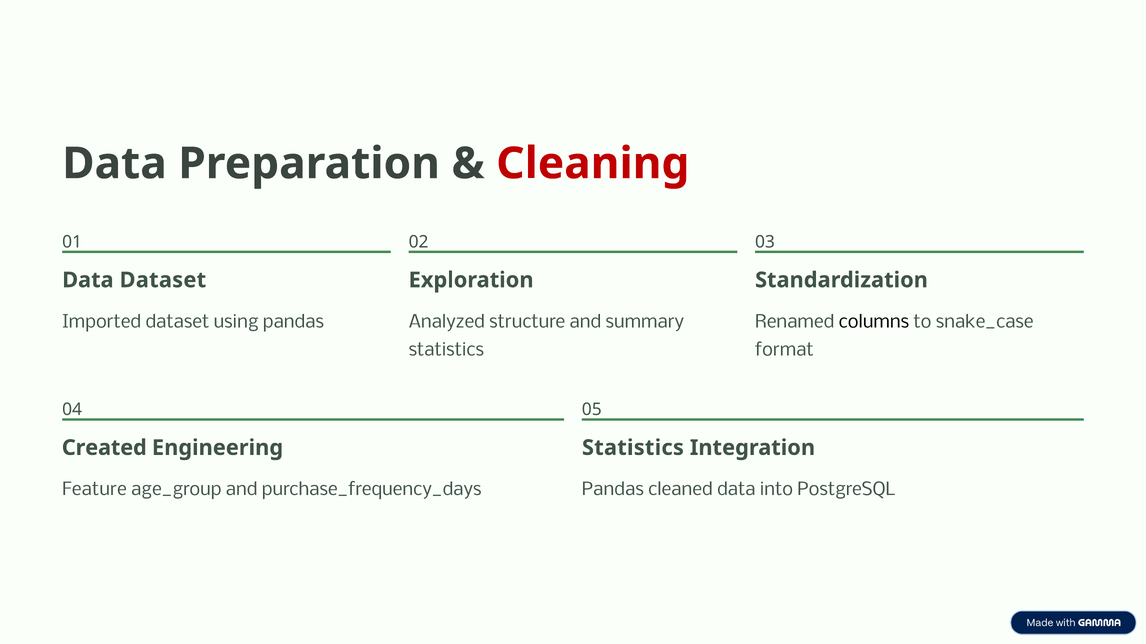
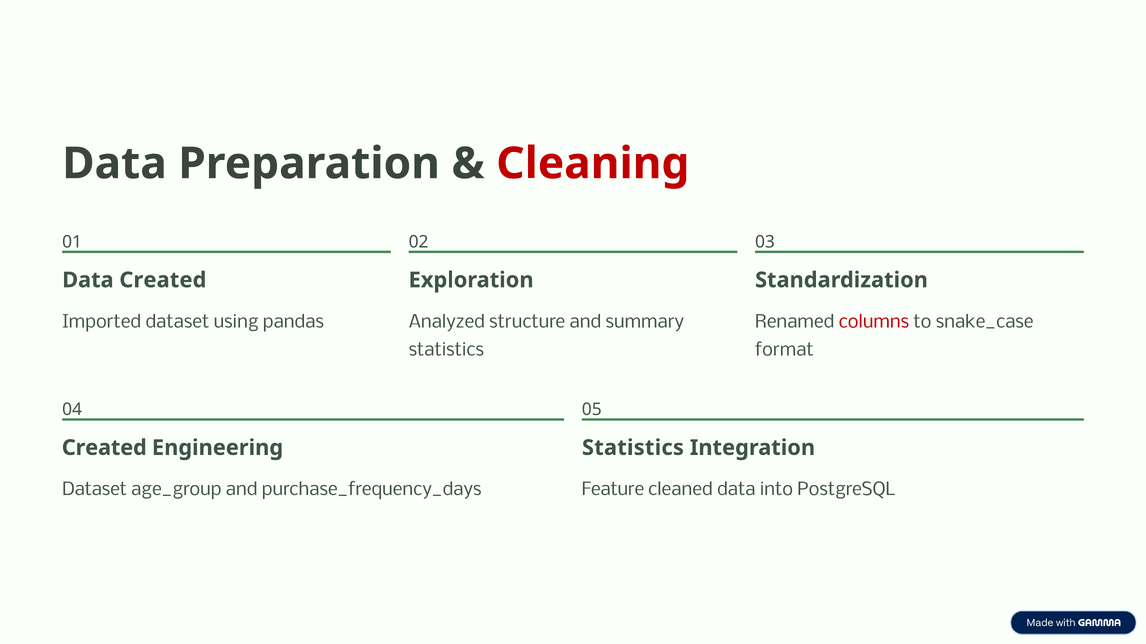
Data Dataset: Dataset -> Created
columns colour: black -> red
Feature at (94, 490): Feature -> Dataset
Pandas at (613, 490): Pandas -> Feature
